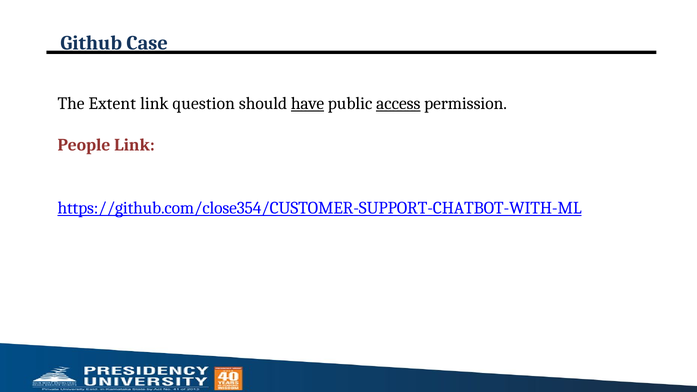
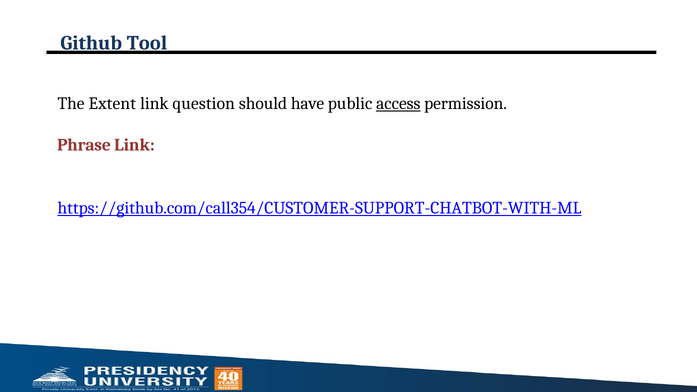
Case: Case -> Tool
have underline: present -> none
People: People -> Phrase
https://github.com/close354/CUSTOMER-SUPPORT-CHATBOT-WITH-ML: https://github.com/close354/CUSTOMER-SUPPORT-CHATBOT-WITH-ML -> https://github.com/call354/CUSTOMER-SUPPORT-CHATBOT-WITH-ML
